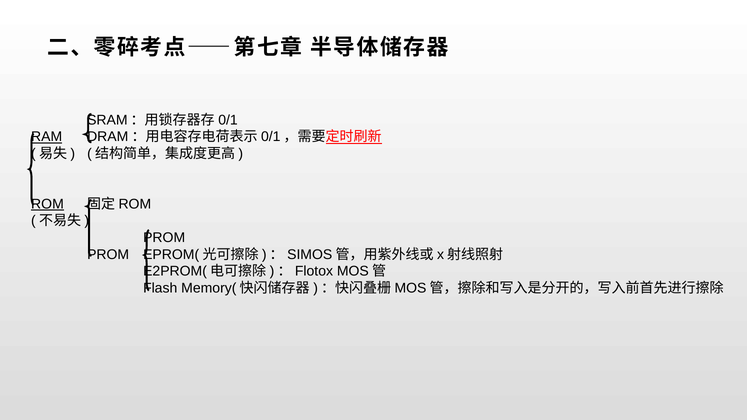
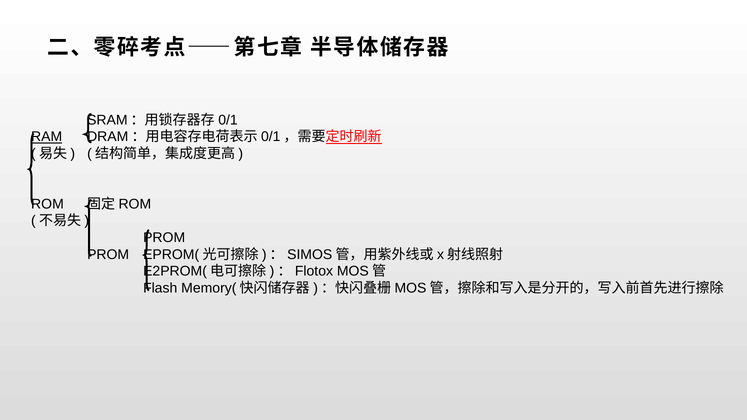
ROM underline: present -> none
